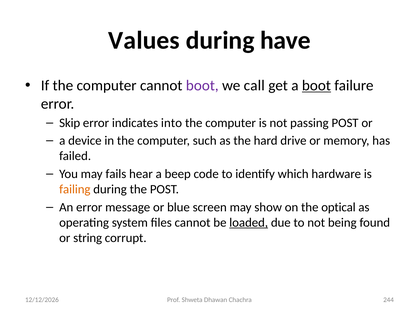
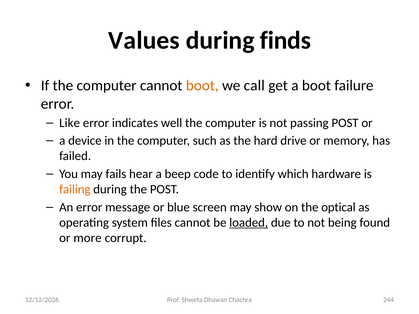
have: have -> finds
boot at (202, 86) colour: purple -> orange
boot at (316, 86) underline: present -> none
Skip: Skip -> Like
into: into -> well
string: string -> more
